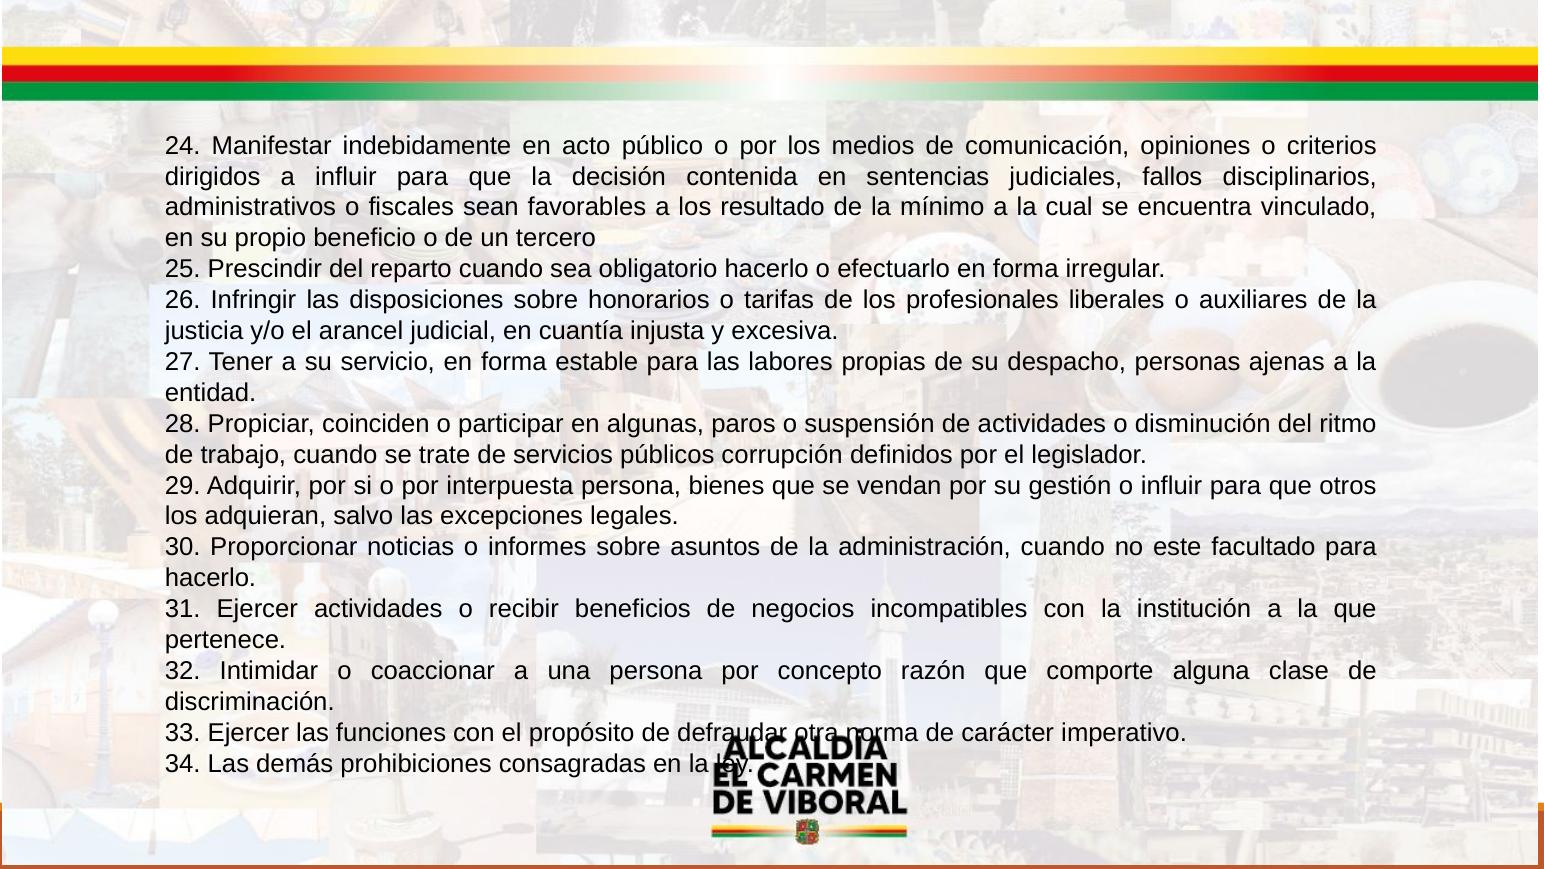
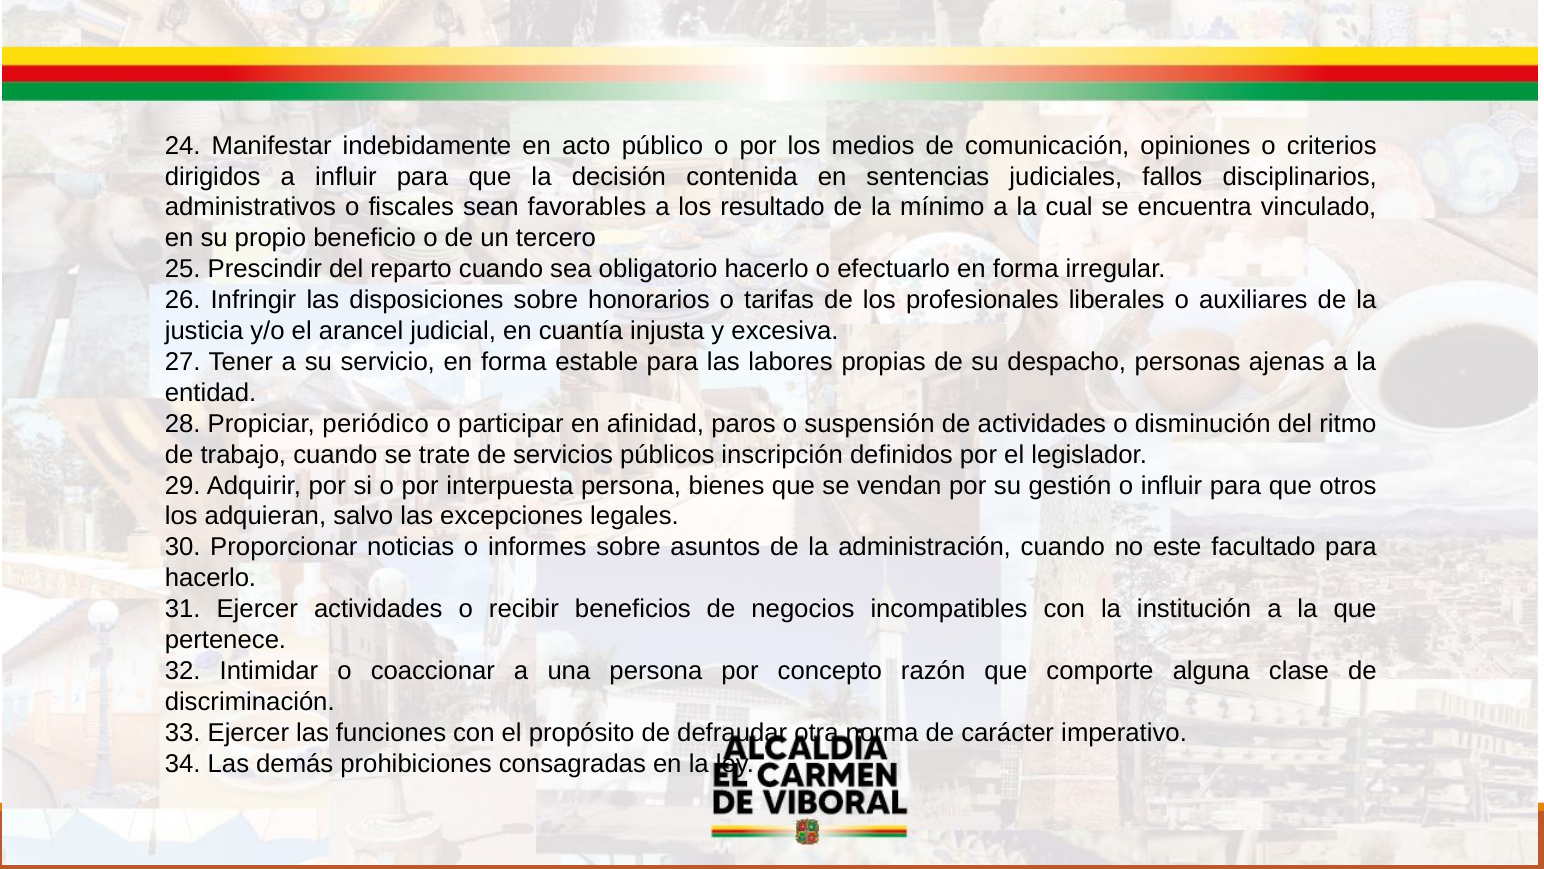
coinciden: coinciden -> periódico
algunas: algunas -> afinidad
corrupción: corrupción -> inscripción
